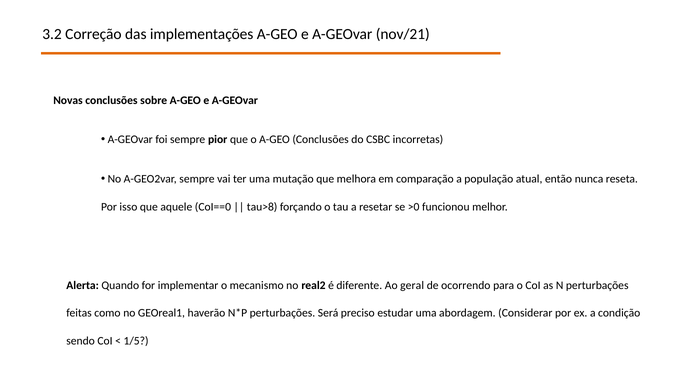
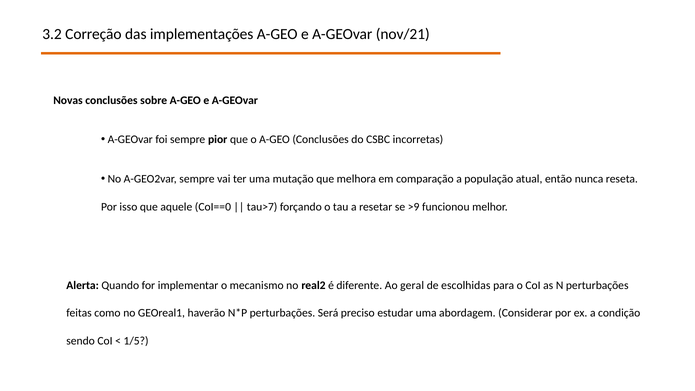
tau>8: tau>8 -> tau>7
>0: >0 -> >9
ocorrendo: ocorrendo -> escolhidas
